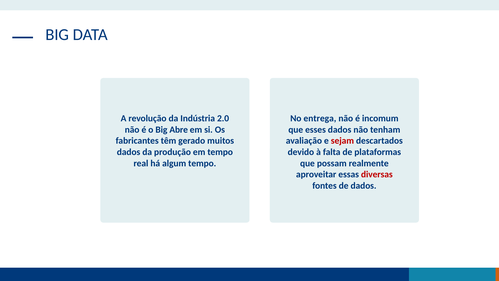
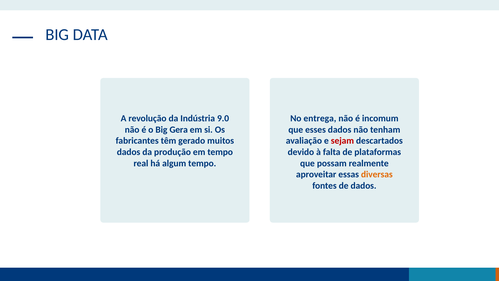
2.0: 2.0 -> 9.0
Abre: Abre -> Gera
diversas colour: red -> orange
